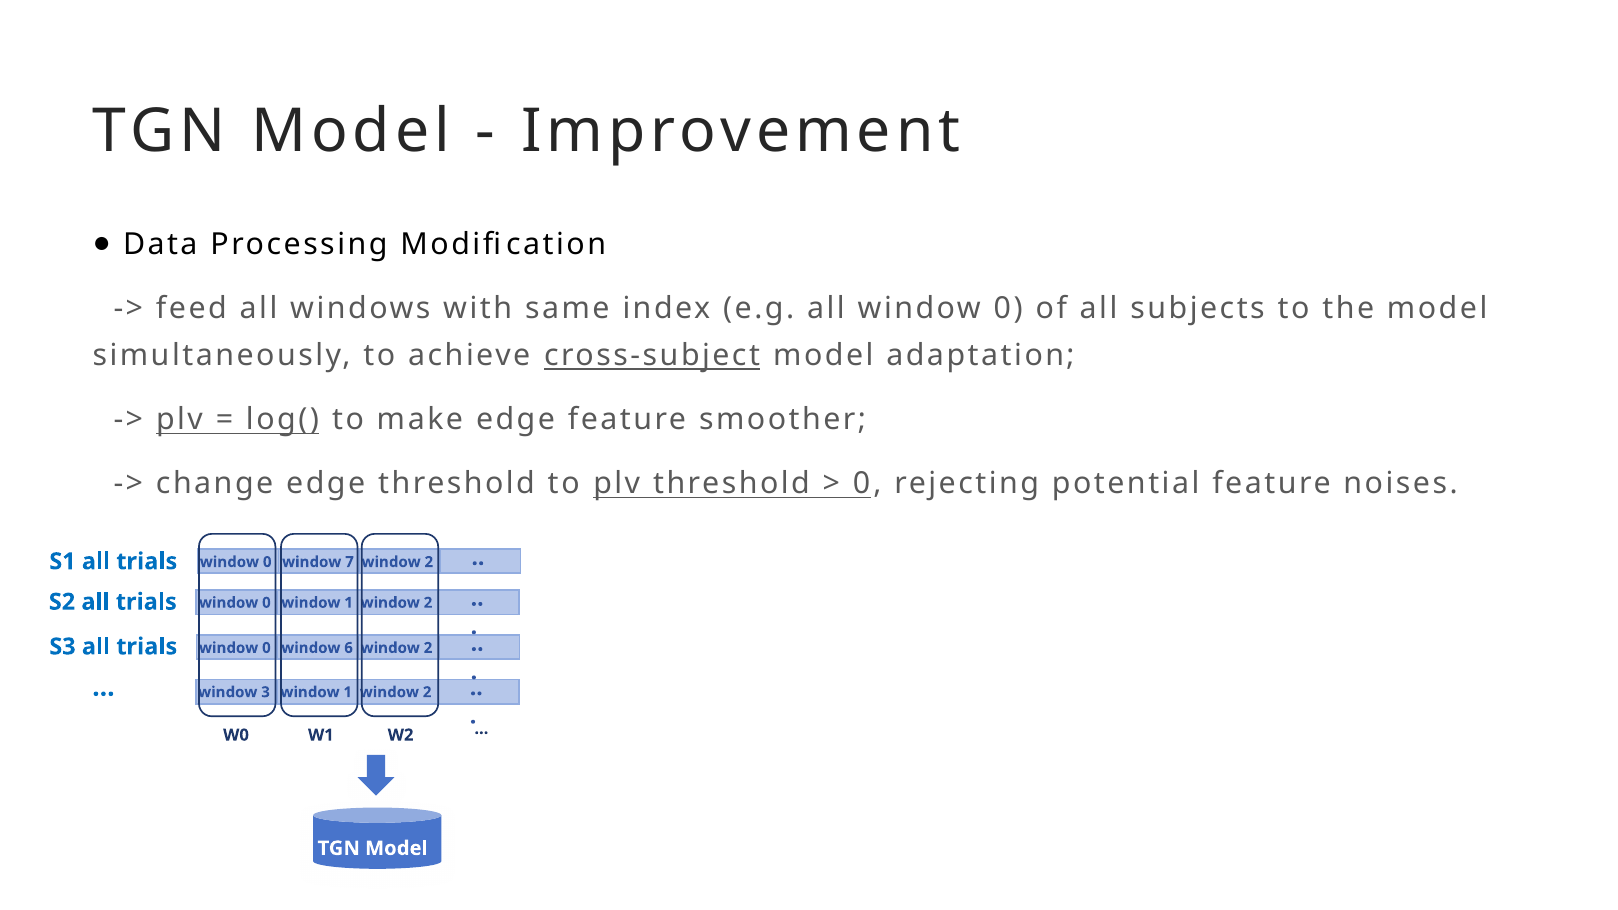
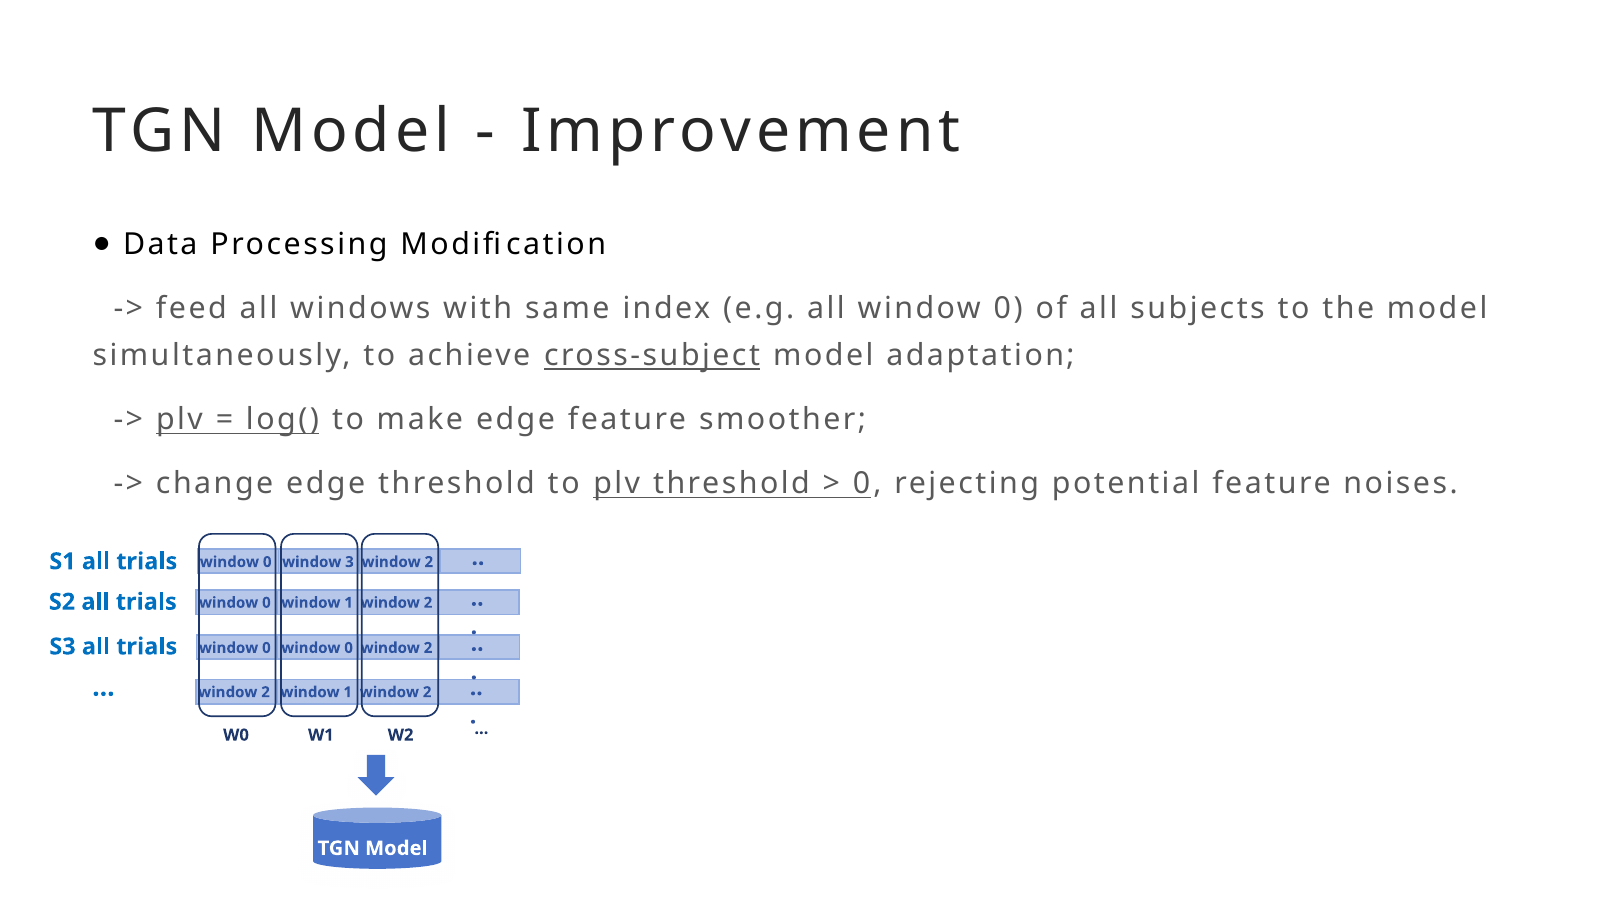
7: 7 -> 3
0 window 6: 6 -> 0
3 at (266, 692): 3 -> 2
